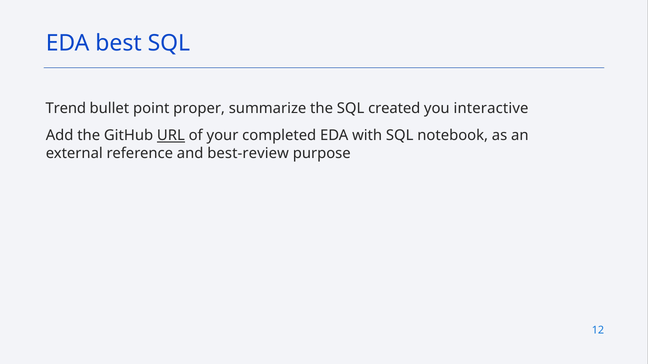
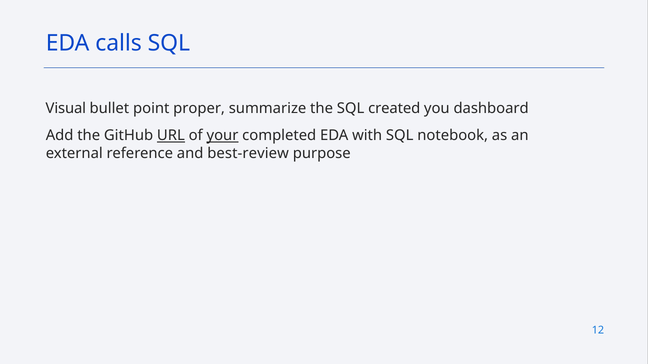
best: best -> calls
Trend: Trend -> Visual
interactive: interactive -> dashboard
your underline: none -> present
